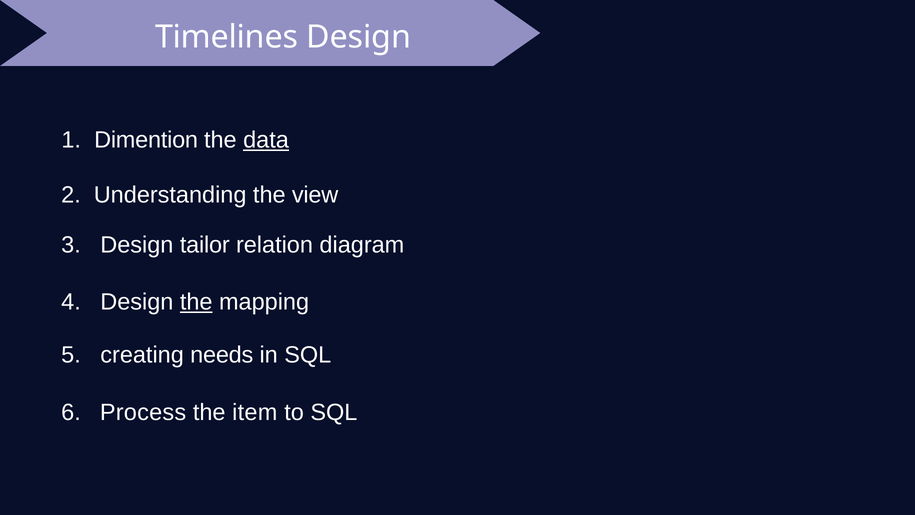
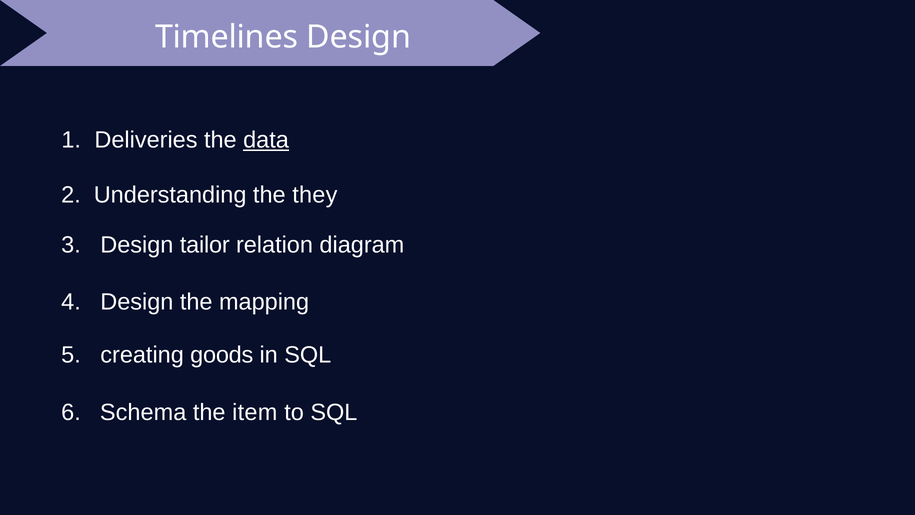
Dimention: Dimention -> Deliveries
view: view -> they
the at (196, 302) underline: present -> none
needs: needs -> goods
Process: Process -> Schema
